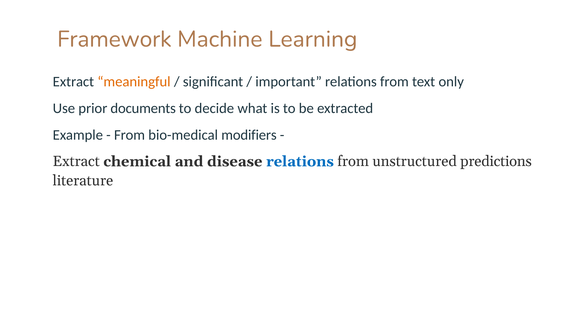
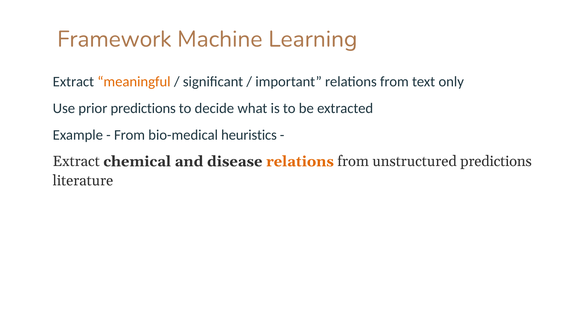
prior documents: documents -> predictions
modifiers: modifiers -> heuristics
relations at (300, 162) colour: blue -> orange
